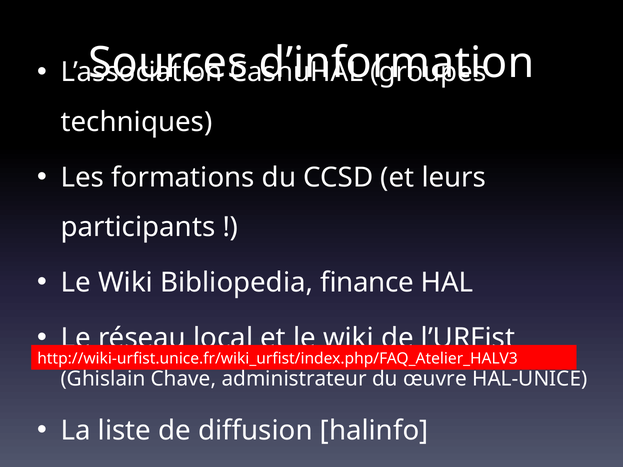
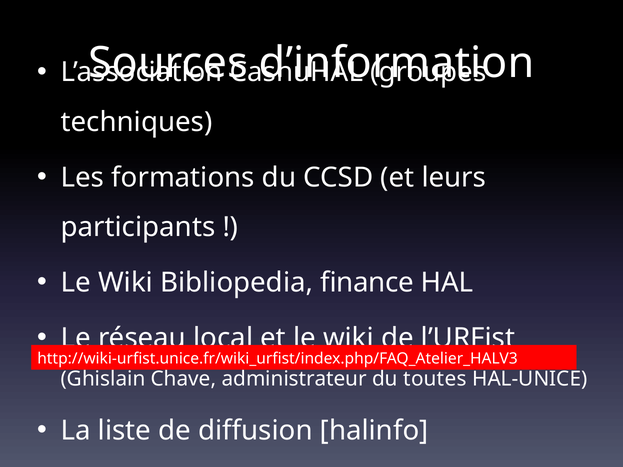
œuvre: œuvre -> toutes
